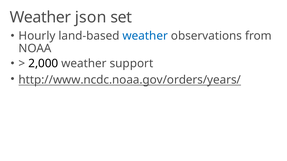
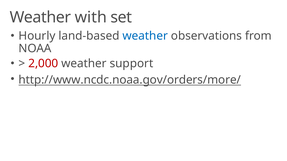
json: json -> with
2,000 colour: black -> red
http://www.ncdc.noaa.gov/orders/years/: http://www.ncdc.noaa.gov/orders/years/ -> http://www.ncdc.noaa.gov/orders/more/
